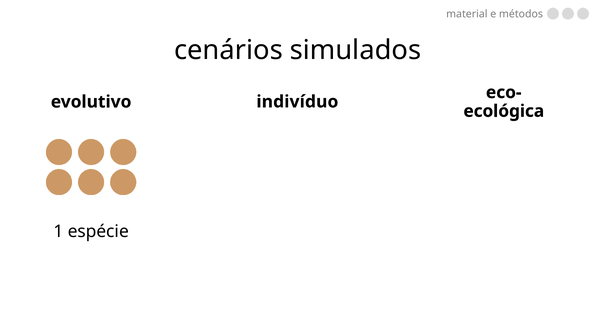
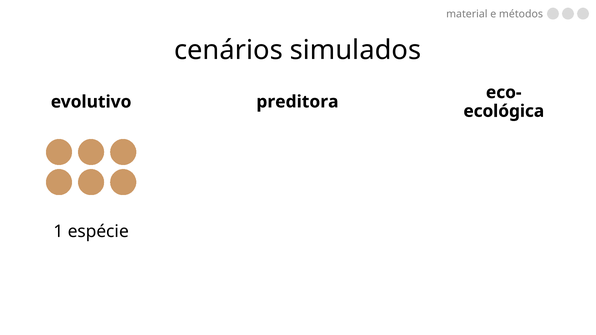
indivíduo: indivíduo -> preditora
